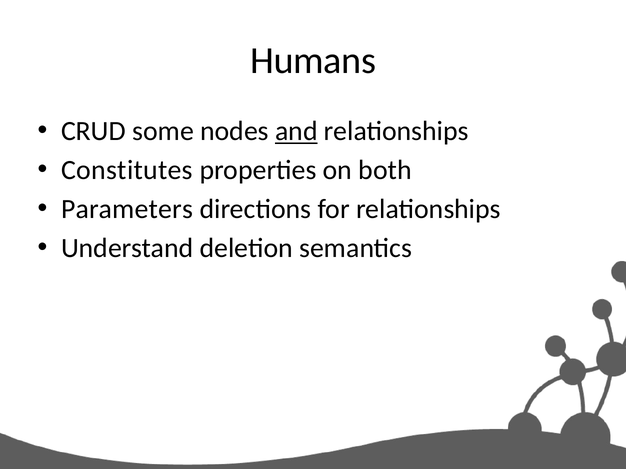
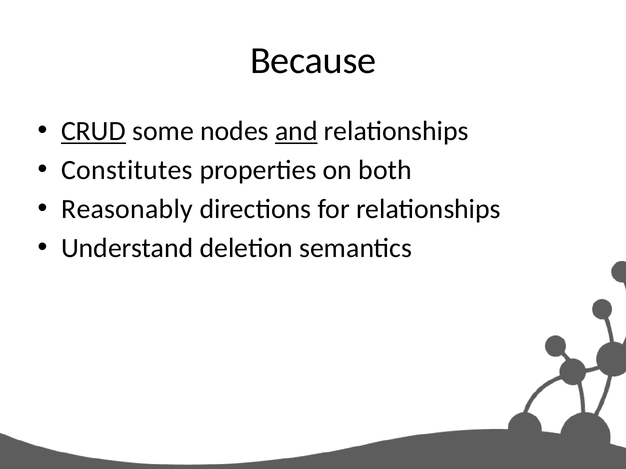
Humans: Humans -> Because
CRUD underline: none -> present
Parameters: Parameters -> Reasonably
